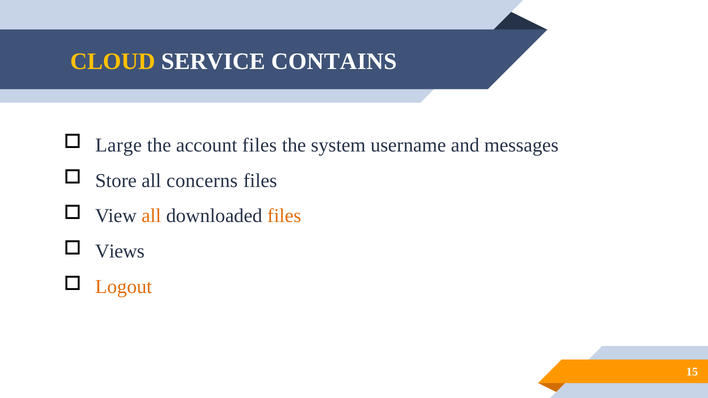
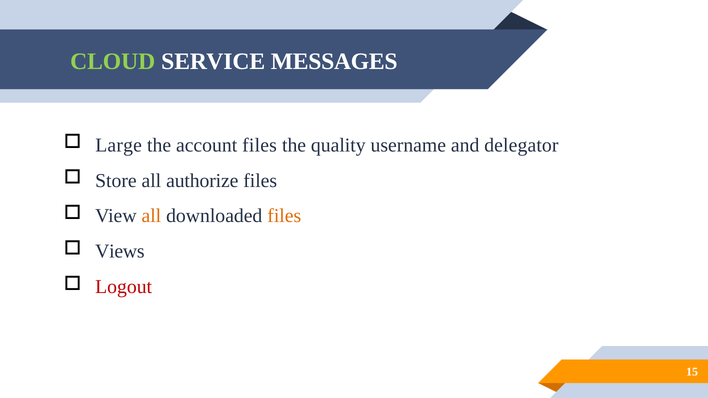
CLOUD colour: yellow -> light green
CONTAINS: CONTAINS -> MESSAGES
system: system -> quality
messages: messages -> delegator
concerns: concerns -> authorize
Logout colour: orange -> red
